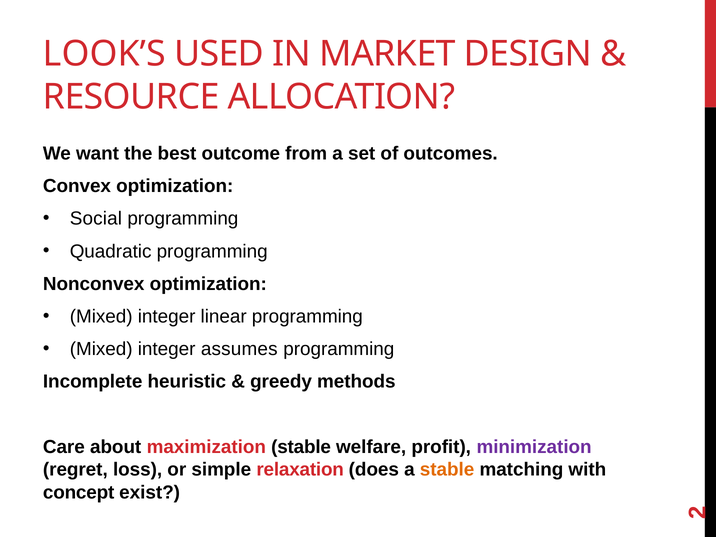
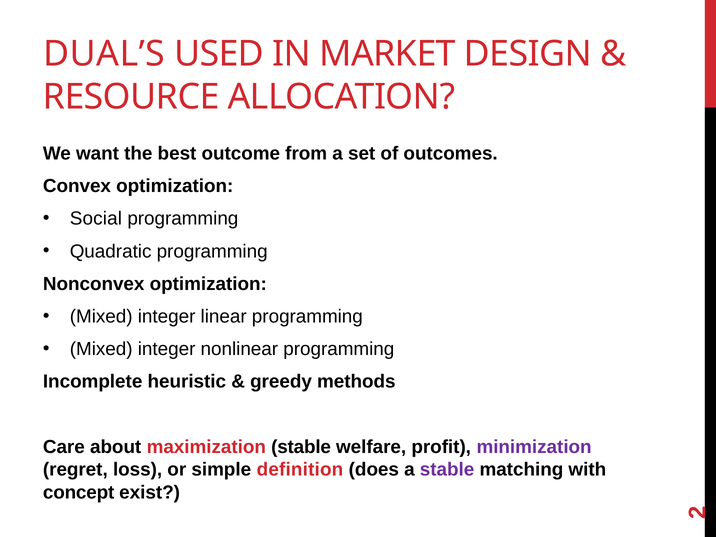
LOOK’S: LOOK’S -> DUAL’S
assumes: assumes -> nonlinear
relaxation: relaxation -> definition
stable at (447, 470) colour: orange -> purple
